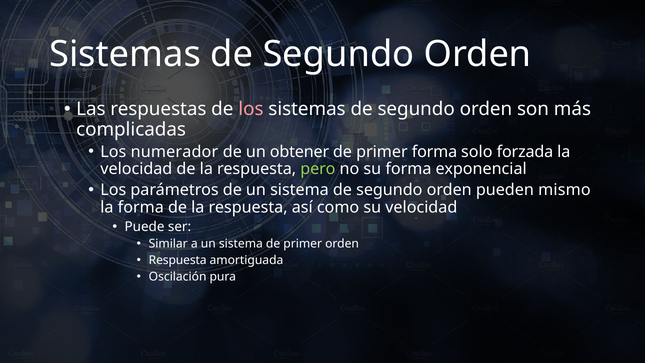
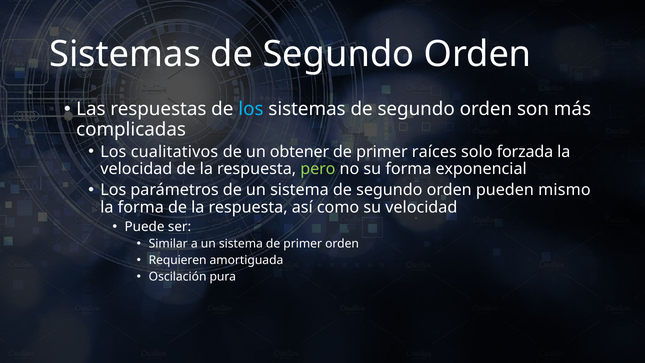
los at (251, 109) colour: pink -> light blue
numerador: numerador -> cualitativos
primer forma: forma -> raíces
Respuesta at (178, 260): Respuesta -> Requieren
